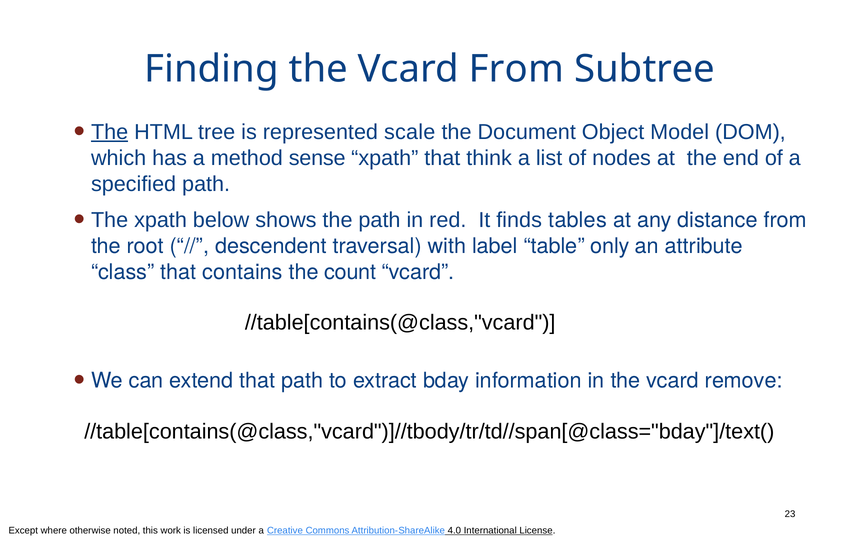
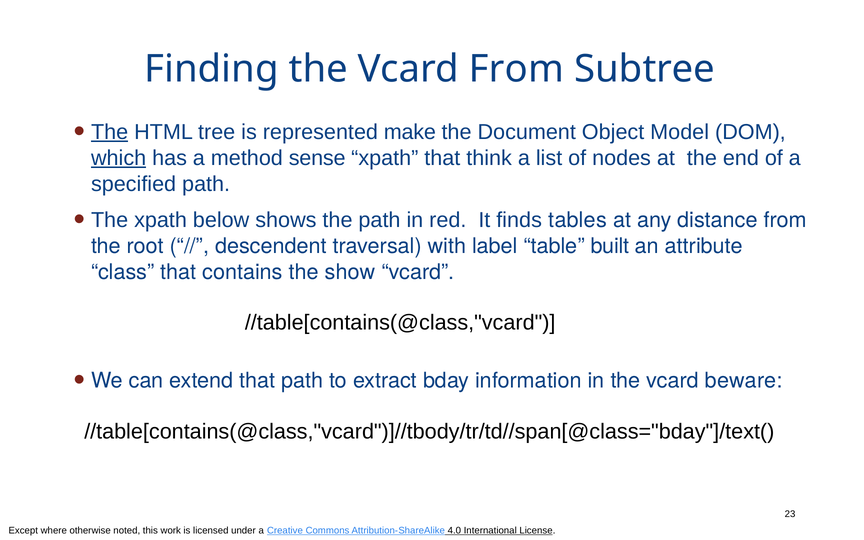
scale: scale -> make
which underline: none -> present
only: only -> built
count: count -> show
remove: remove -> beware
